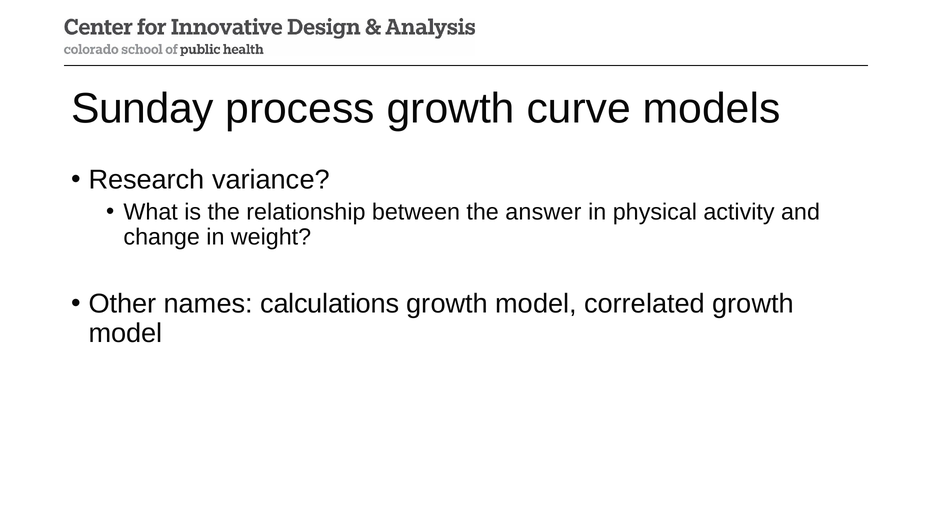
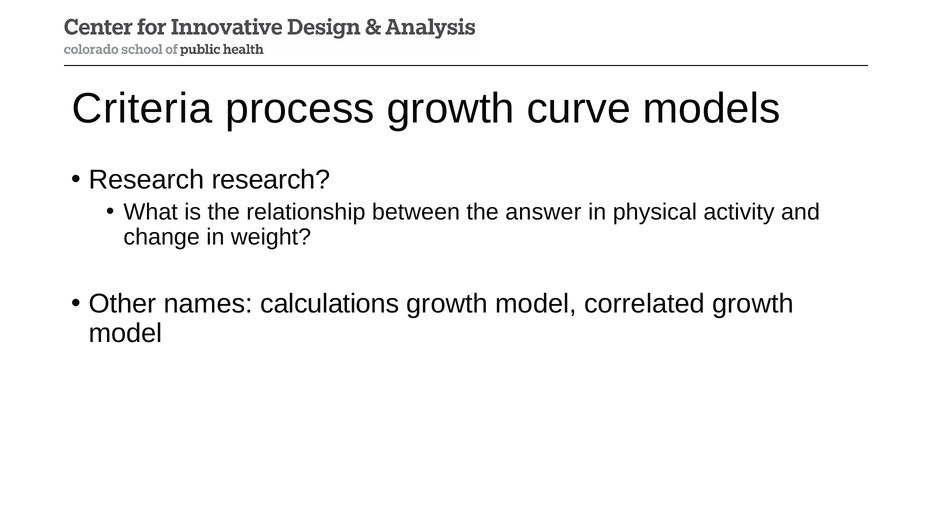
Sunday: Sunday -> Criteria
Research variance: variance -> research
